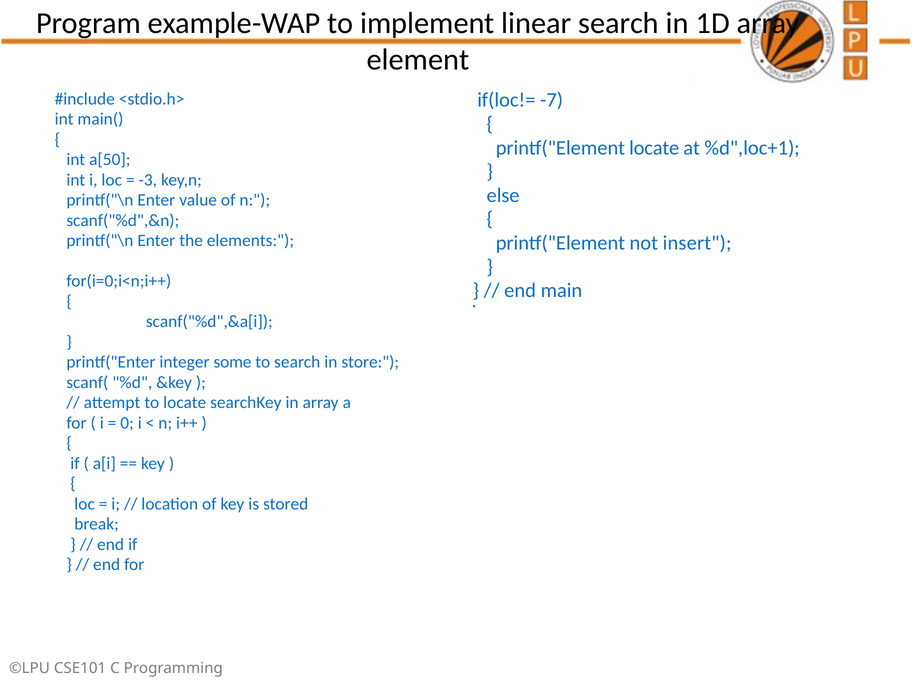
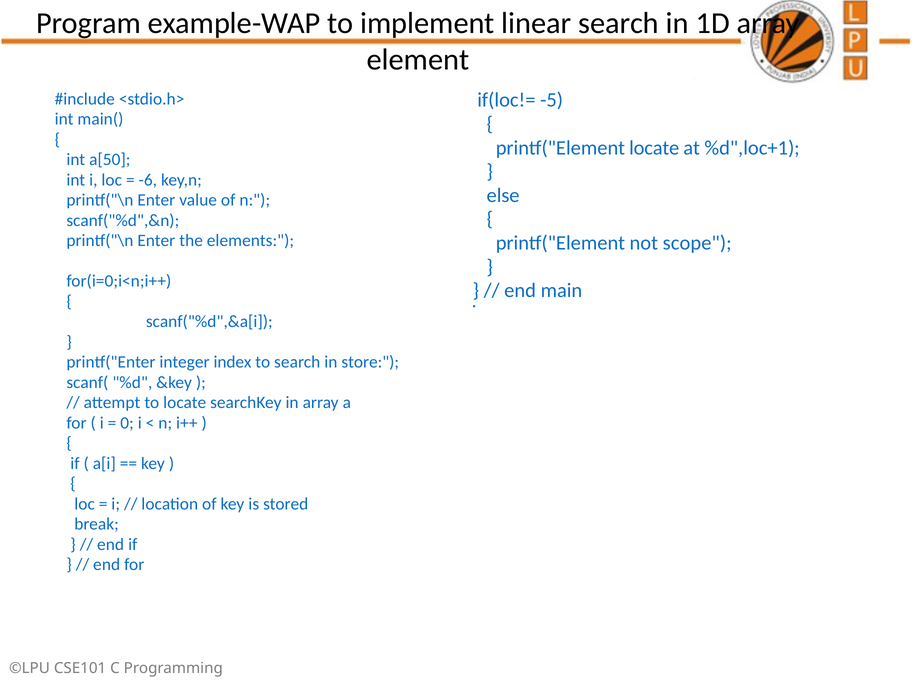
-7: -7 -> -5
-3: -3 -> -6
insert: insert -> scope
some: some -> index
